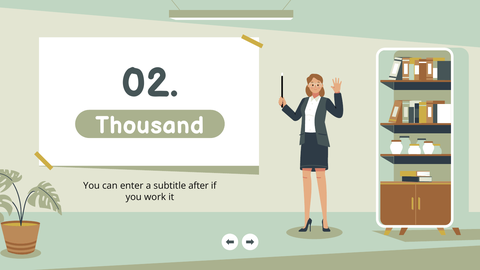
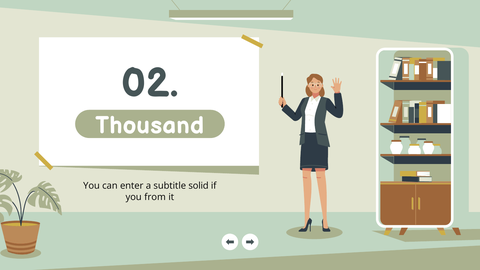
after: after -> solid
work: work -> from
